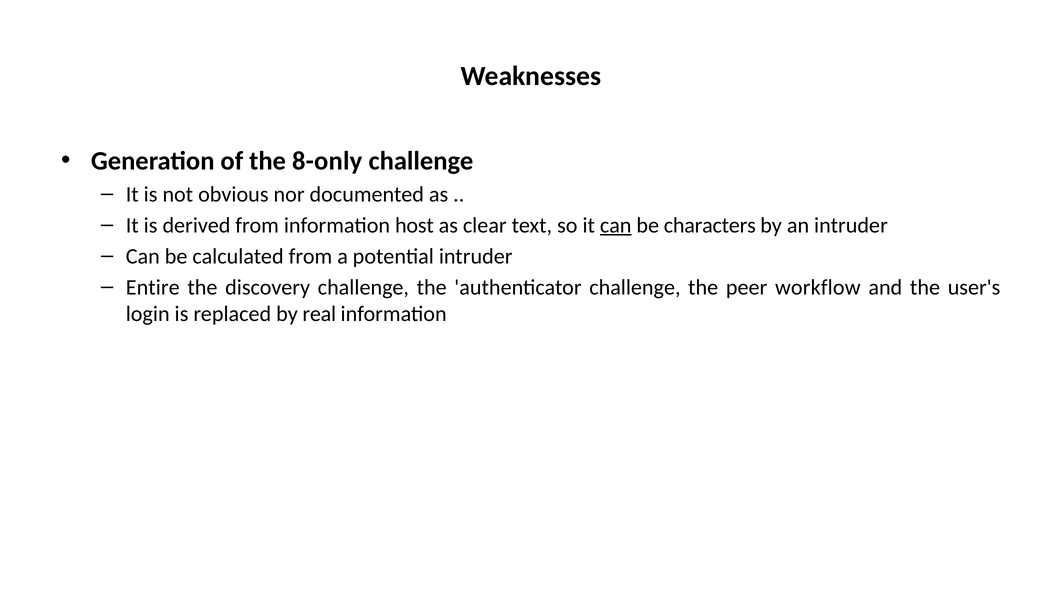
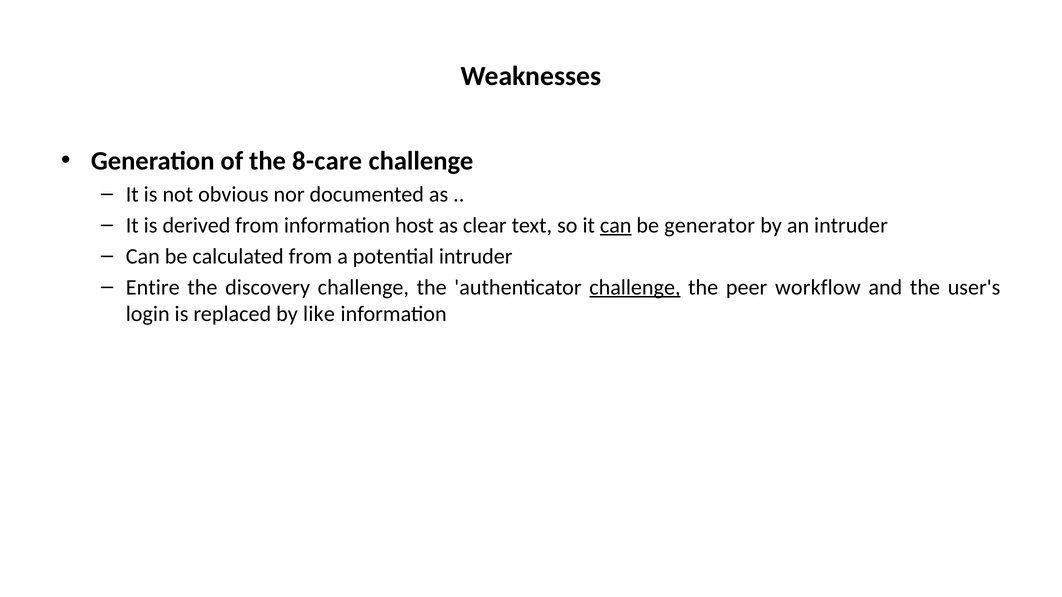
8-only: 8-only -> 8-care
characters: characters -> generator
challenge at (635, 287) underline: none -> present
real: real -> like
